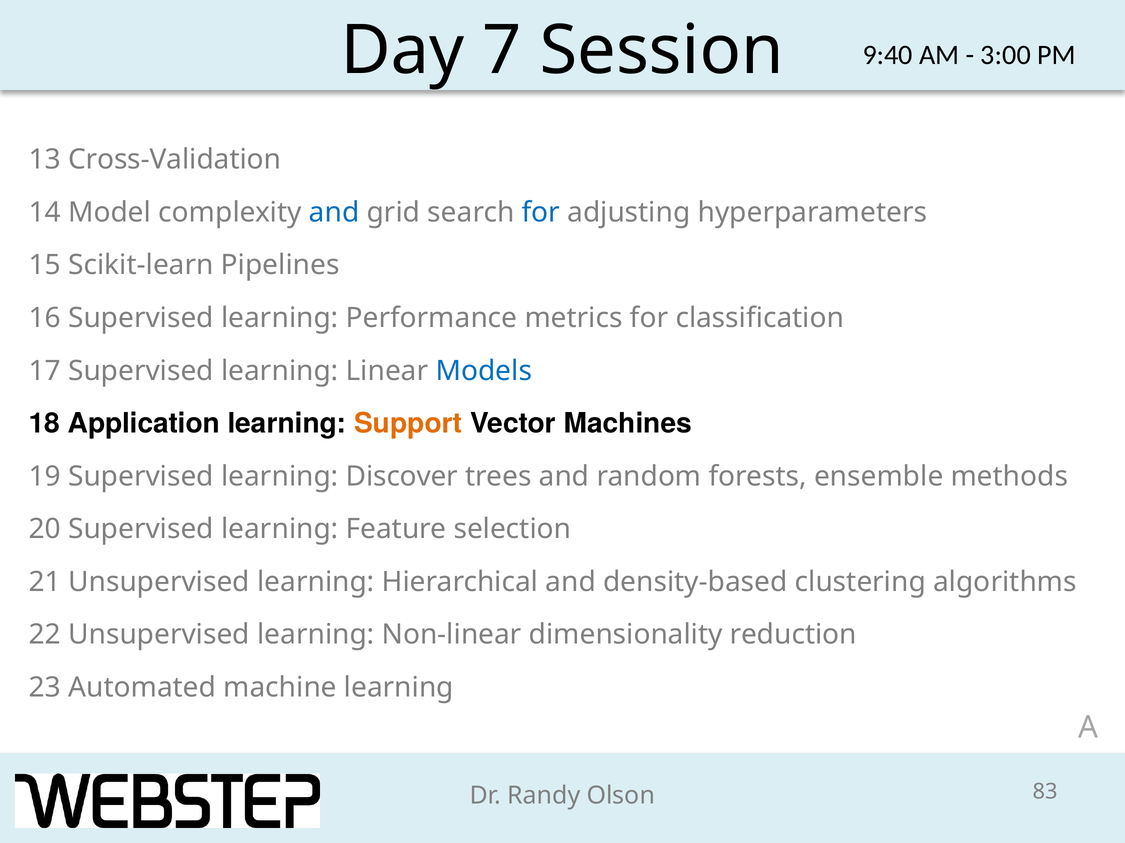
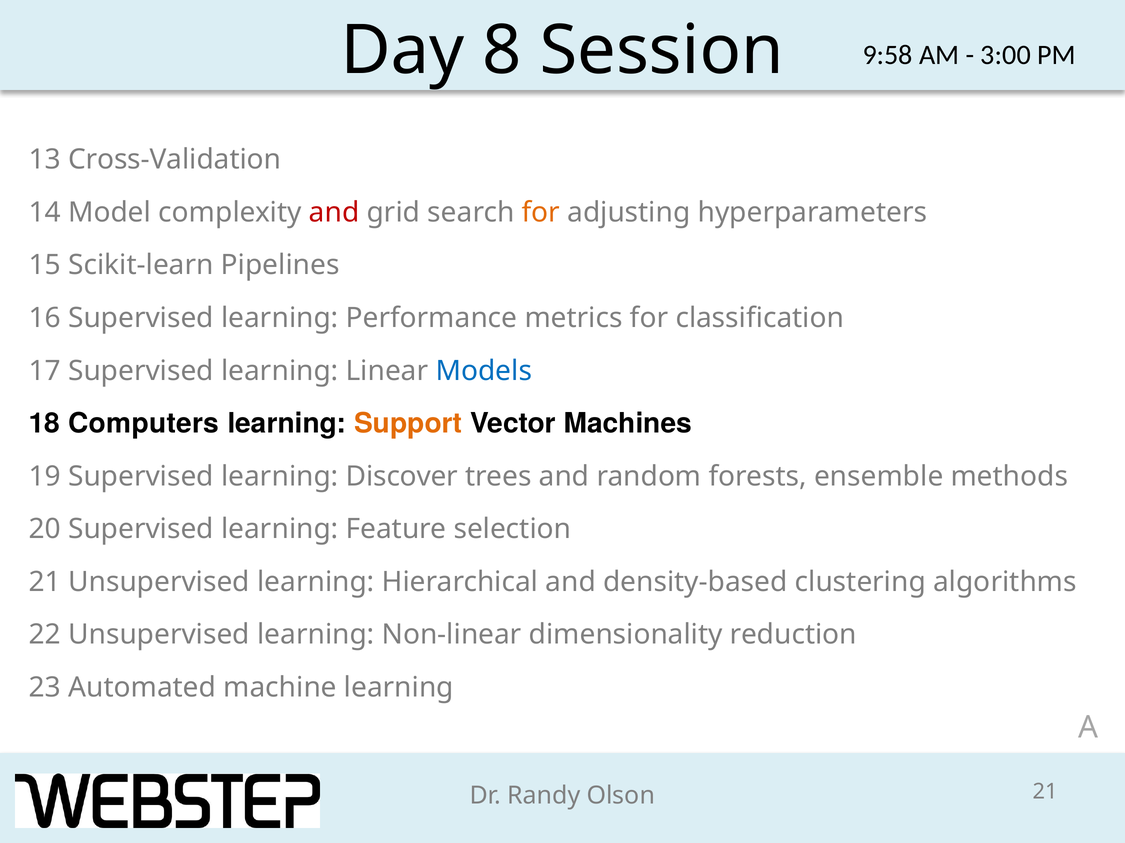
7: 7 -> 8
9:40: 9:40 -> 9:58
and at (334, 213) colour: blue -> red
for at (541, 213) colour: blue -> orange
Application: Application -> Computers
83 at (1045, 792): 83 -> 21
